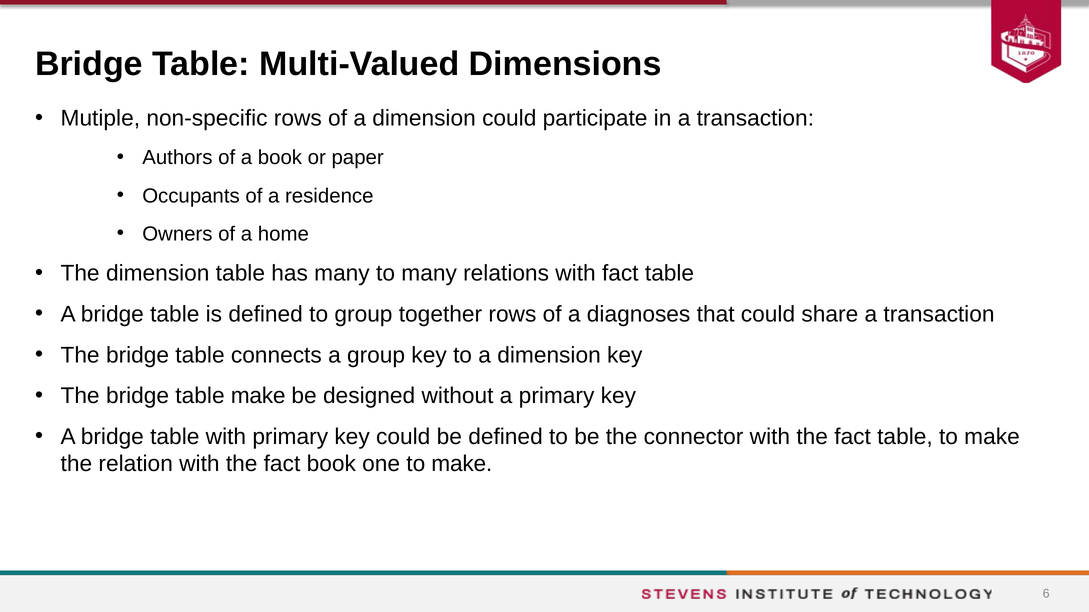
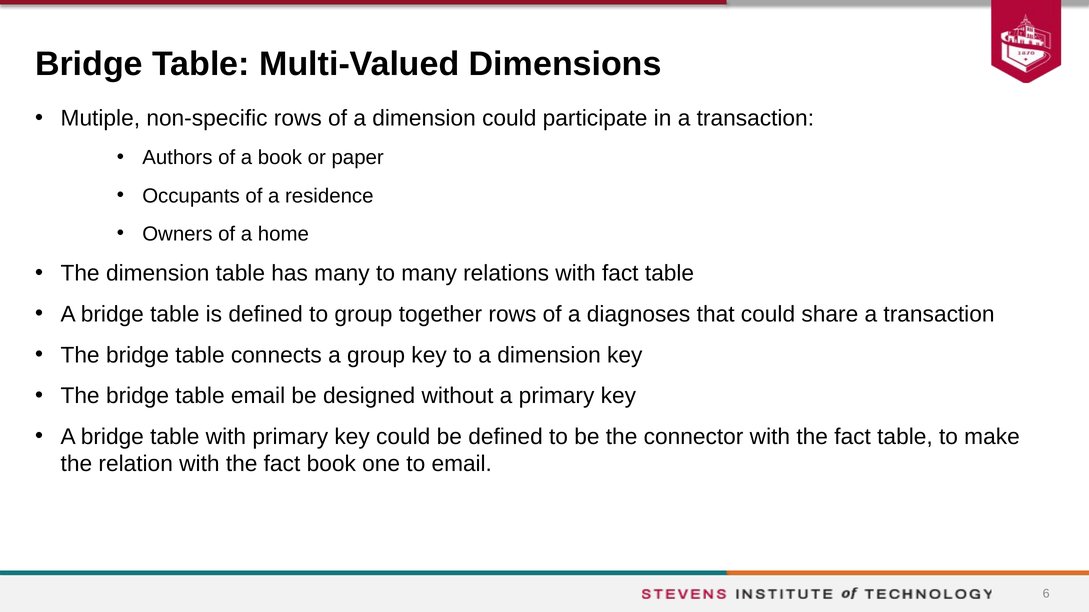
table make: make -> email
one to make: make -> email
